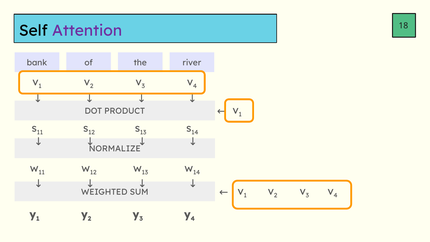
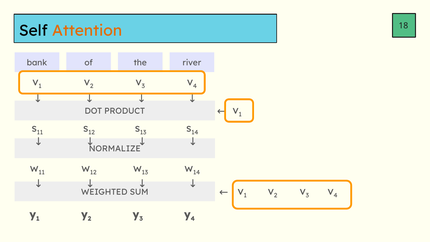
Attention colour: purple -> orange
